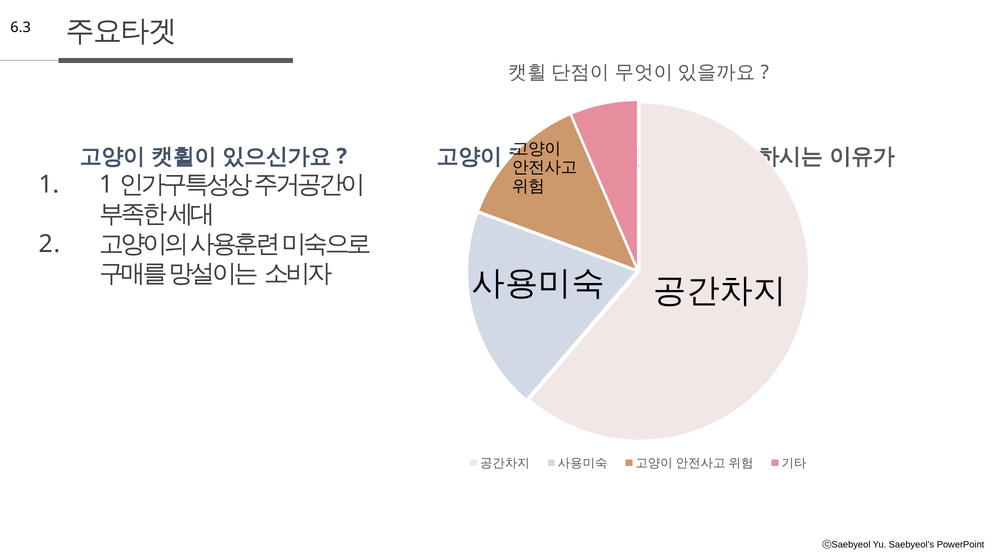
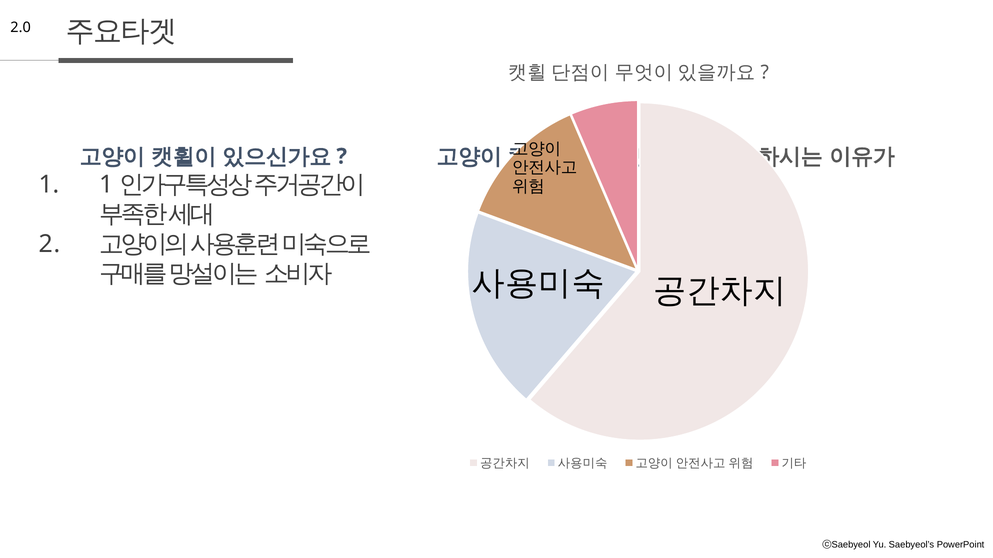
6.3: 6.3 -> 2.0
